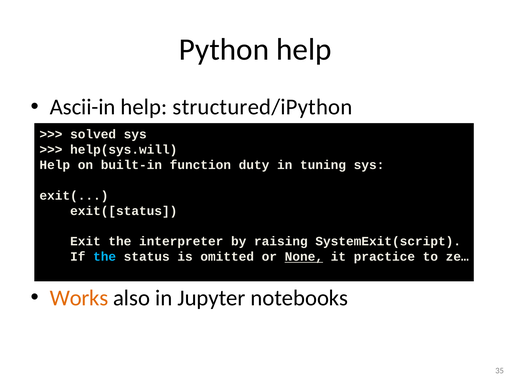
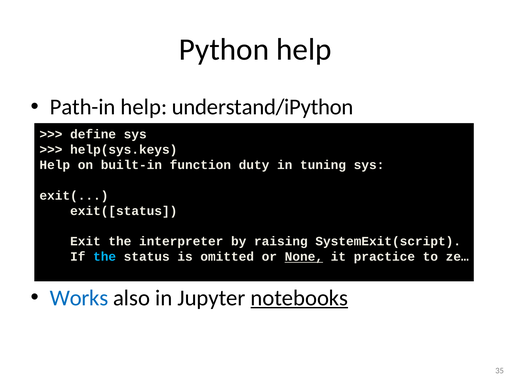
Ascii-in: Ascii-in -> Path-in
structured/iPython: structured/iPython -> understand/iPython
solved: solved -> define
help(sys.will: help(sys.will -> help(sys.keys
Works colour: orange -> blue
notebooks underline: none -> present
